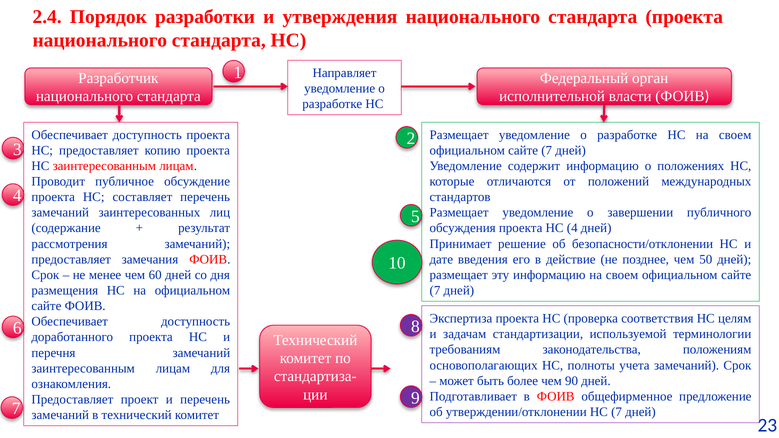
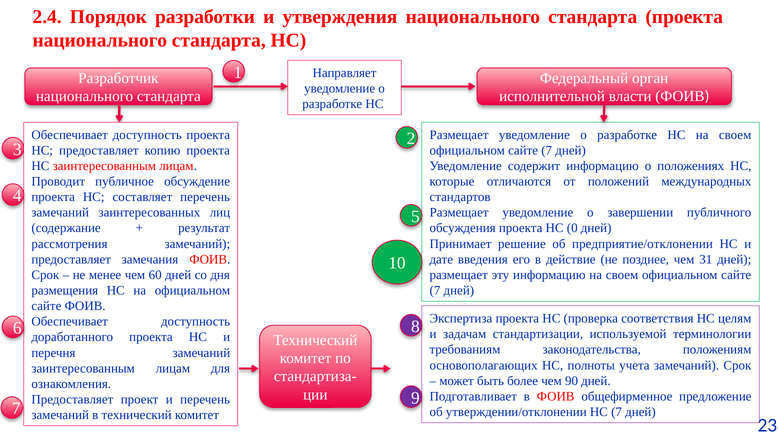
НС 4: 4 -> 0
безопасности/отклонении: безопасности/отклонении -> предприятие/отклонении
50: 50 -> 31
